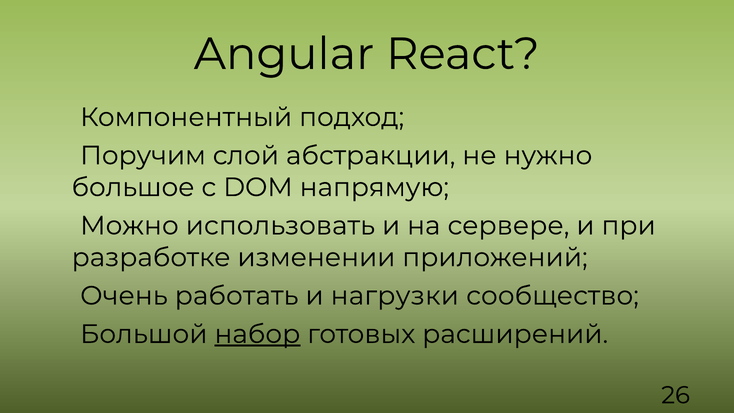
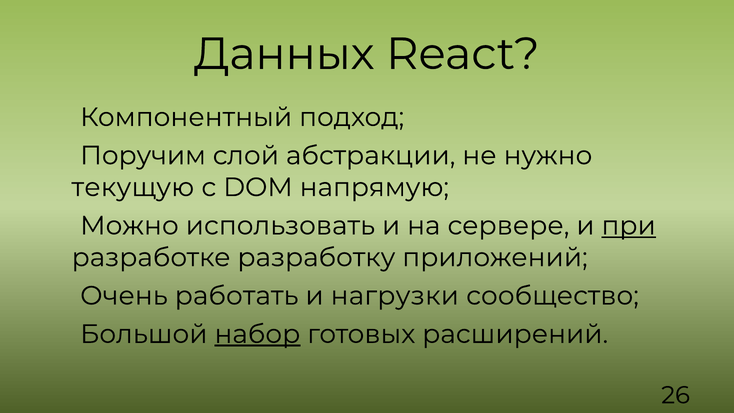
Angular: Angular -> Данных
большое: большое -> текущую
при underline: none -> present
изменении: изменении -> разработку
